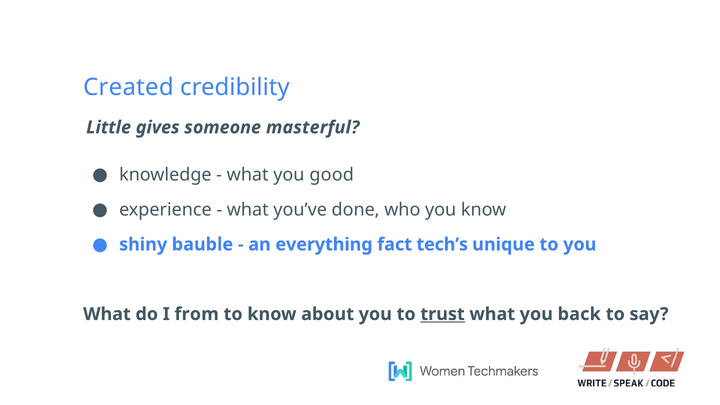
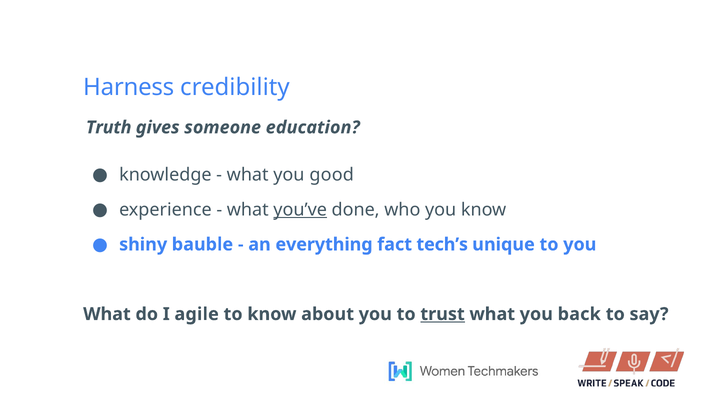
Created: Created -> Harness
Little: Little -> Truth
masterful: masterful -> education
you’ve underline: none -> present
from: from -> agile
